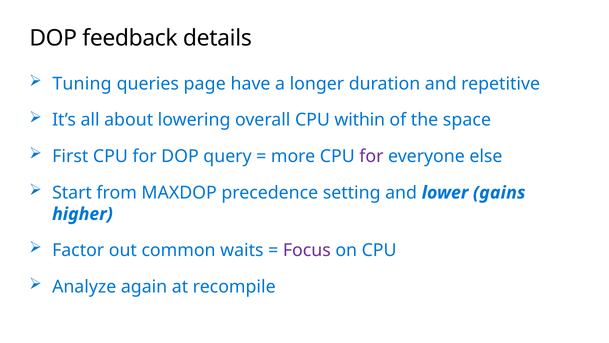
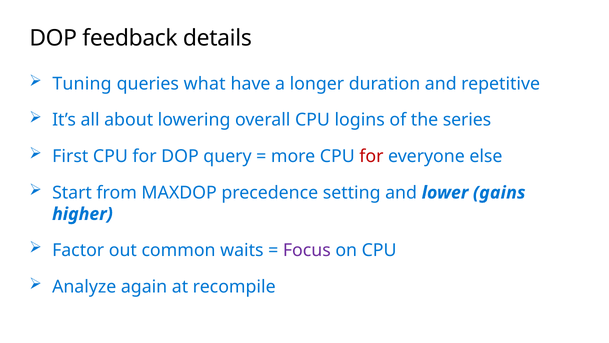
page: page -> what
within: within -> logins
space: space -> series
for at (371, 156) colour: purple -> red
